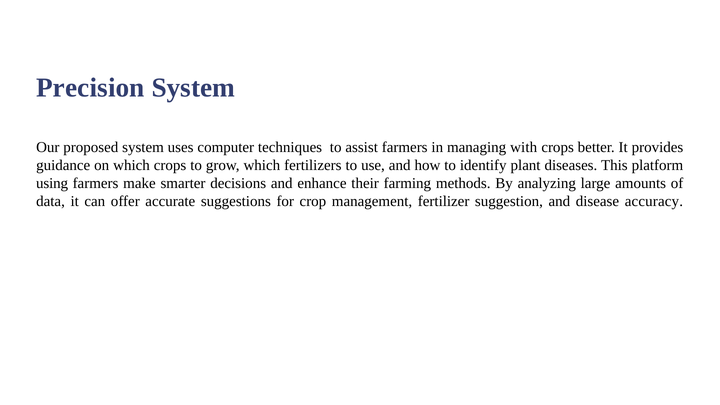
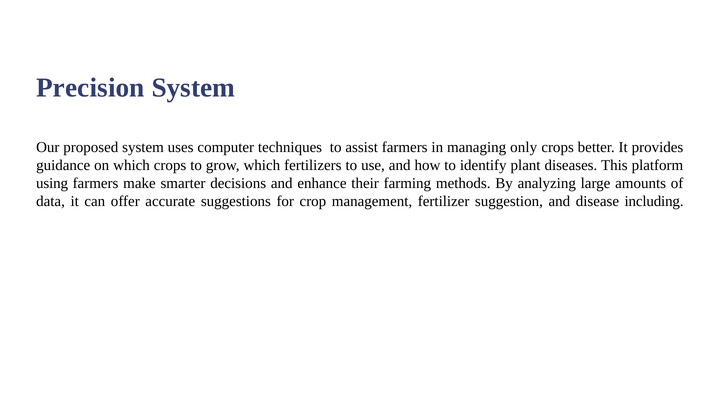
with: with -> only
accuracy: accuracy -> including
